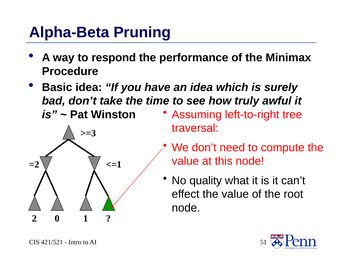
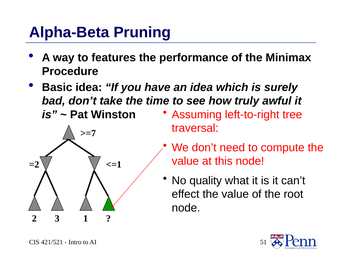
respond: respond -> features
>=3: >=3 -> >=7
0: 0 -> 3
